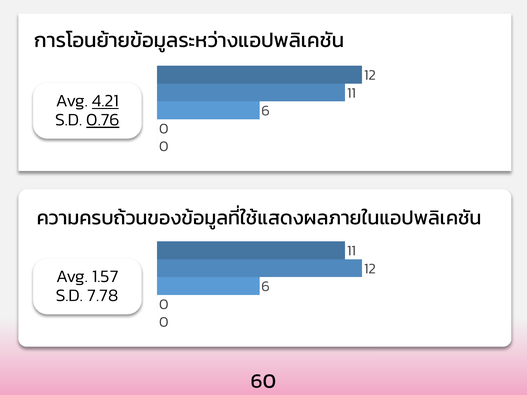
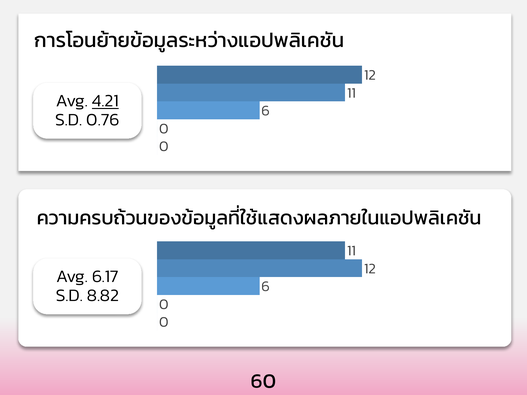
0.76 underline: present -> none
1.57: 1.57 -> 6.17
7.78: 7.78 -> 8.82
